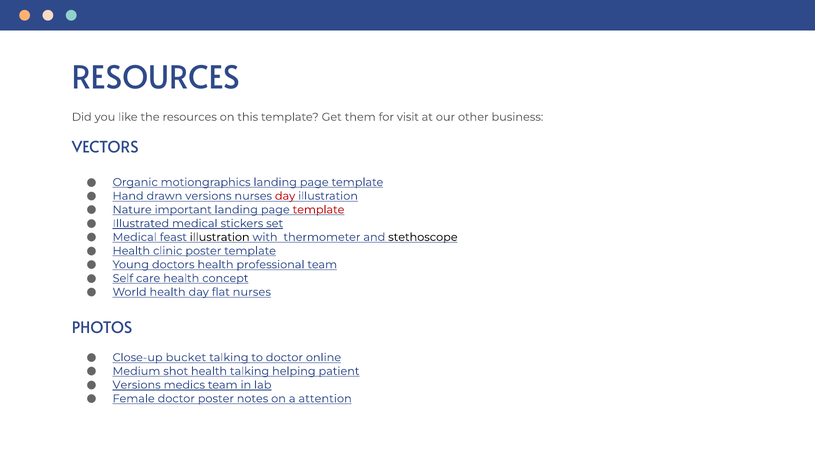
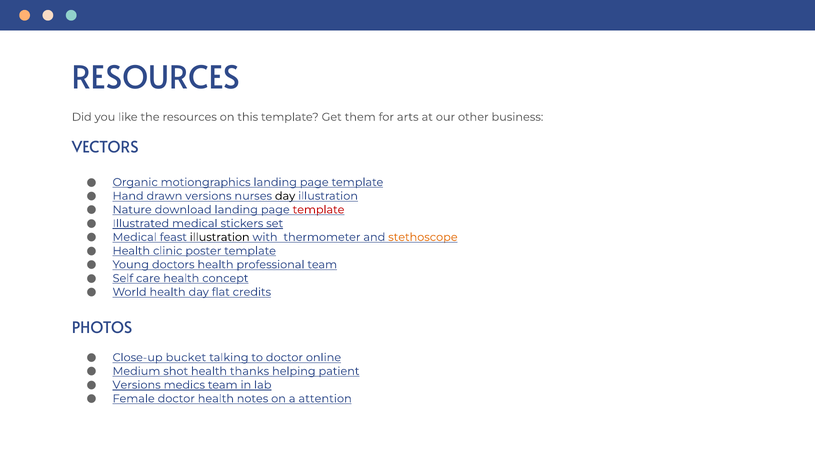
visit: visit -> arts
day at (285, 196) colour: red -> black
important: important -> download
stethoscope colour: black -> orange
flat nurses: nurses -> credits
health talking: talking -> thanks
doctor poster: poster -> health
